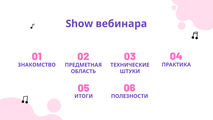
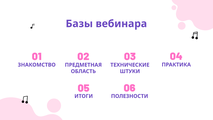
Show: Show -> Базы
